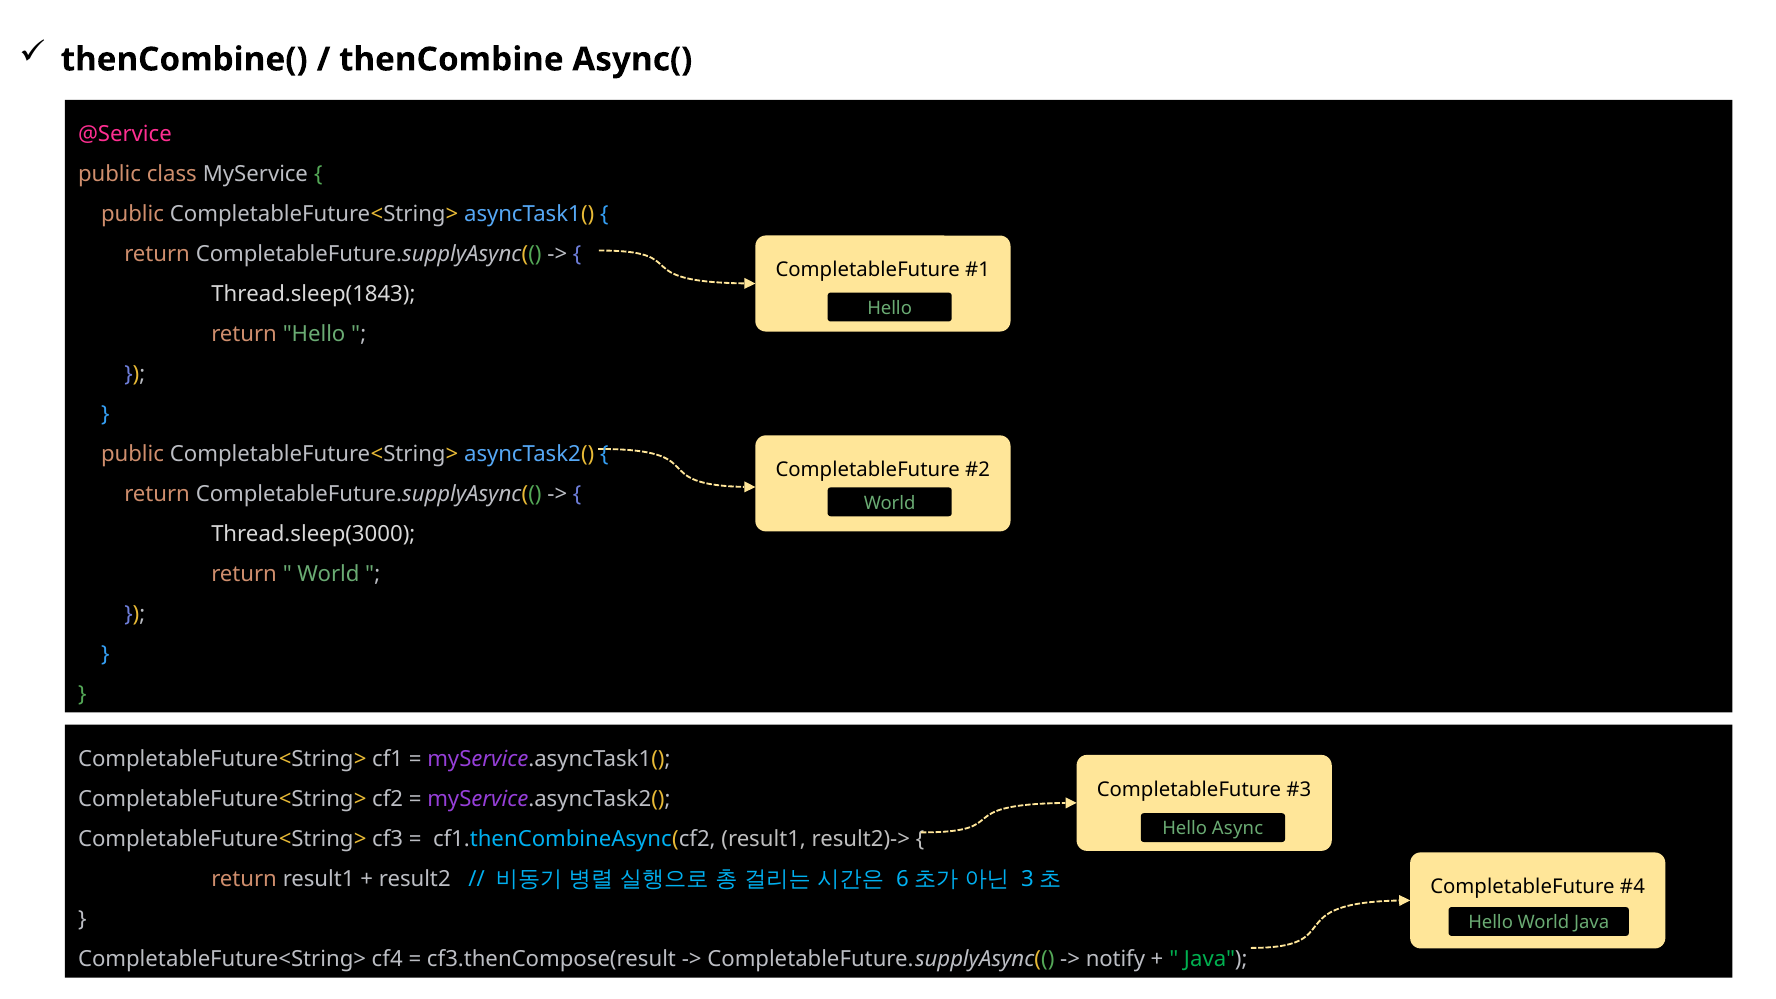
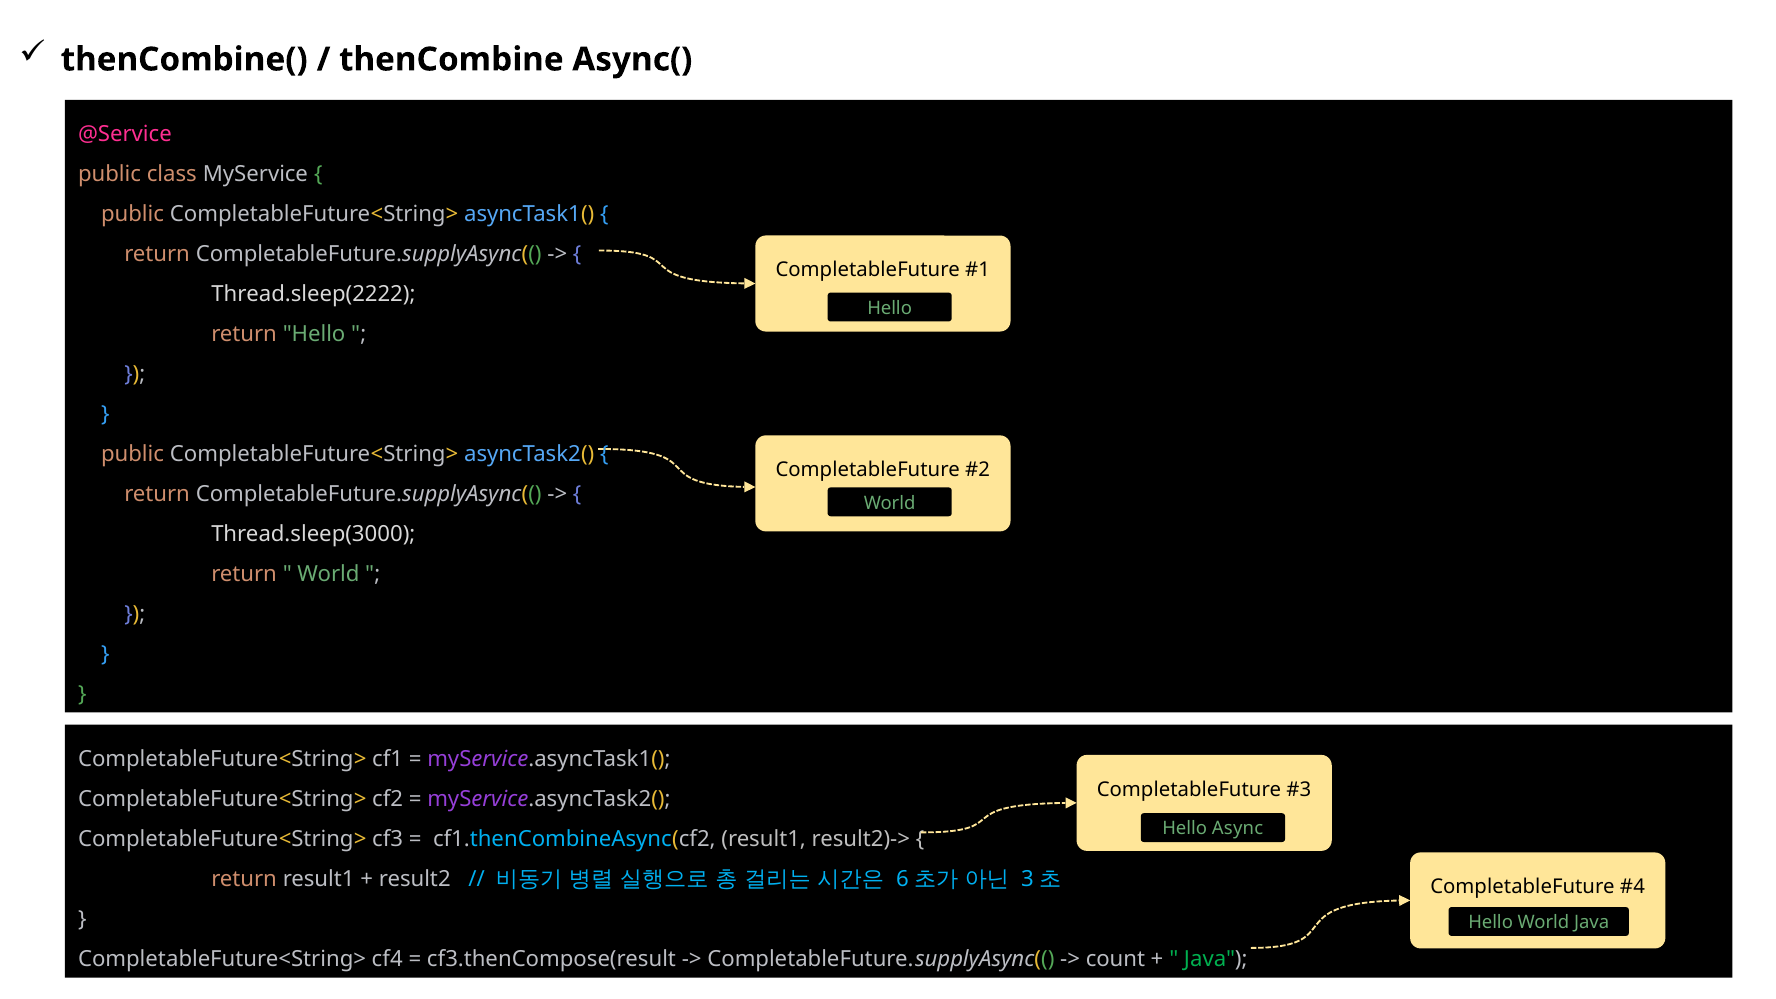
Thread.sleep(1843: Thread.sleep(1843 -> Thread.sleep(2222
notify: notify -> count
